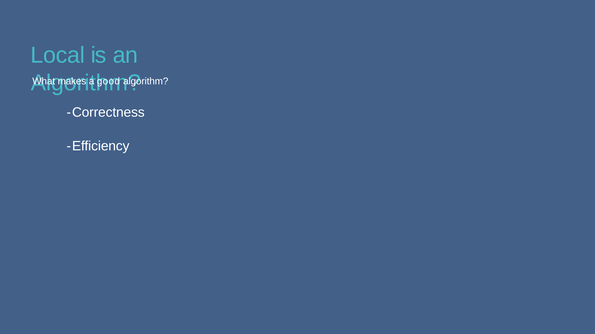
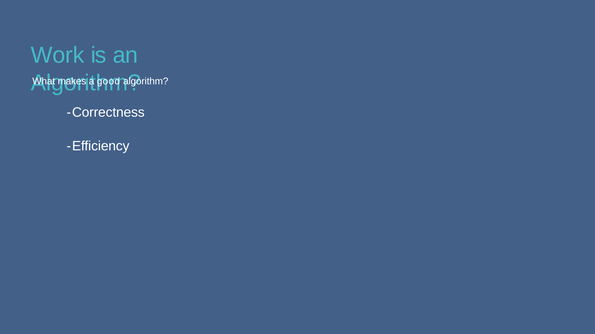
Local: Local -> Work
